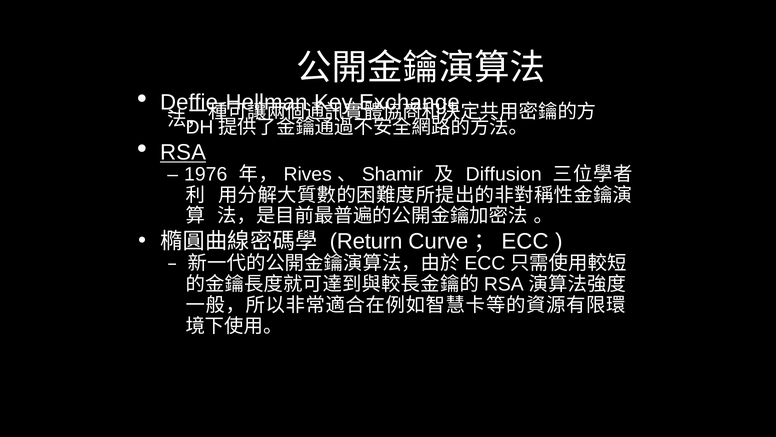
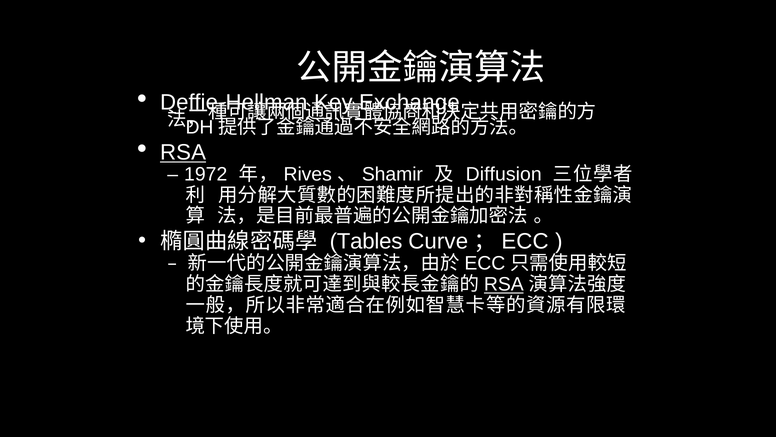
1976: 1976 -> 1972
Return: Return -> Tables
RSA at (504, 284) underline: none -> present
